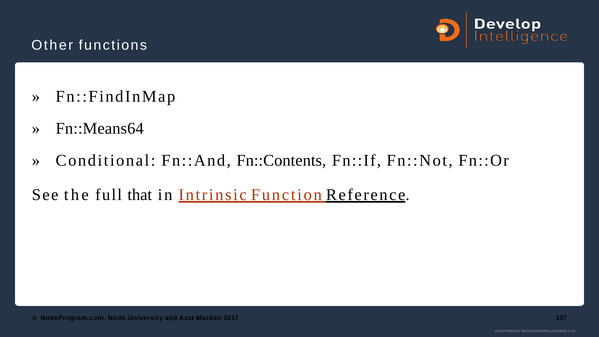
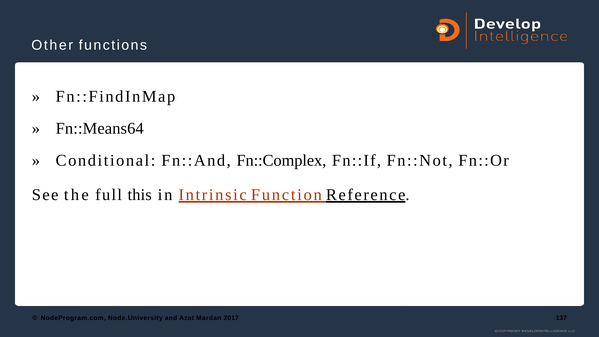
Fn::Contents: Fn::Contents -> Fn::Complex
that: that -> this
